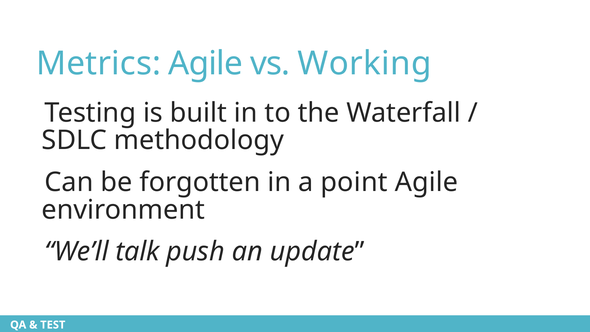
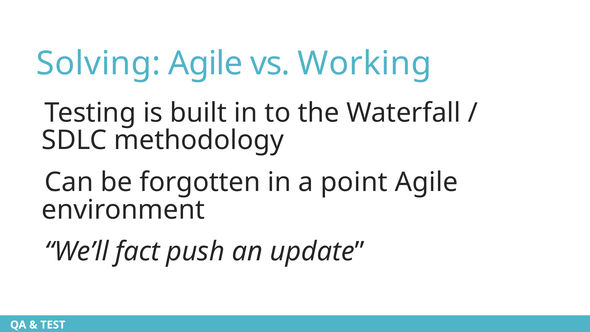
Metrics: Metrics -> Solving
talk: talk -> fact
